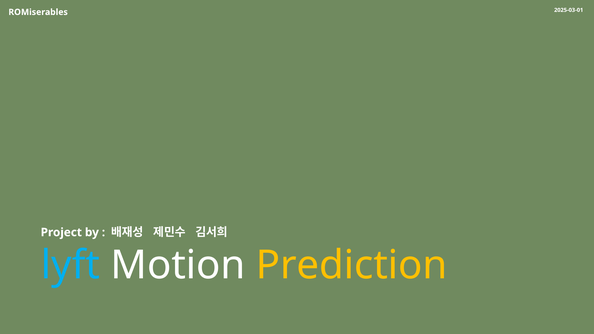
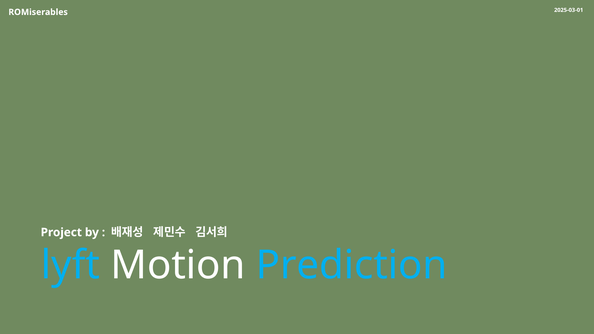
Prediction colour: yellow -> light blue
